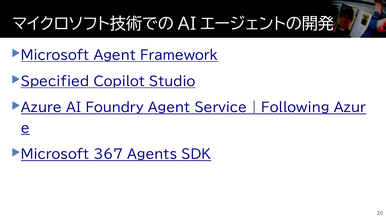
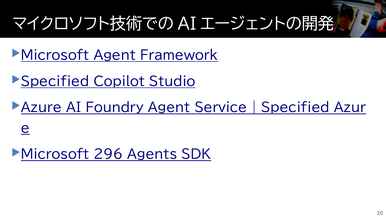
Following at (295, 108): Following -> Specified
367: 367 -> 296
